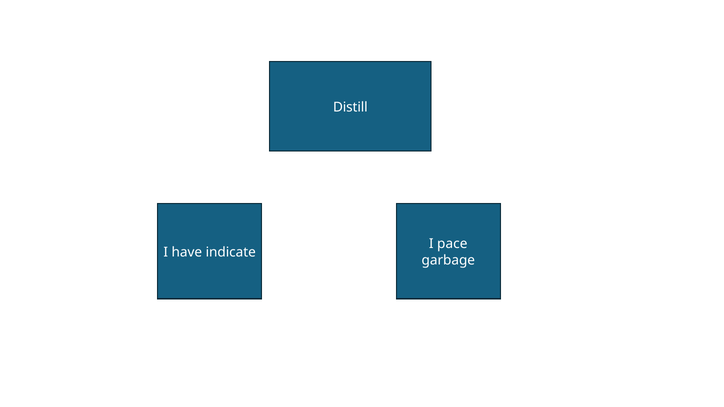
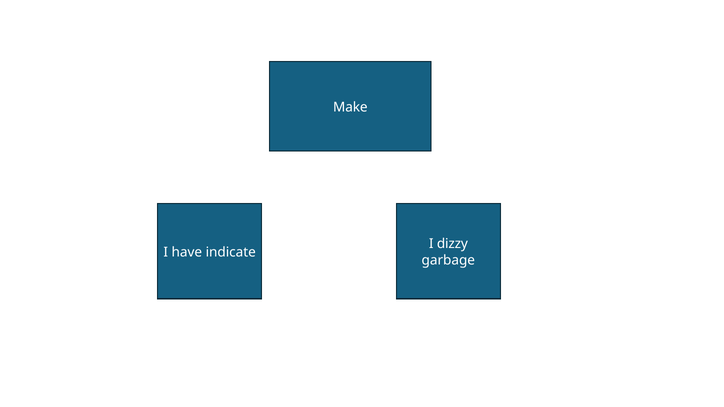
Distill: Distill -> Make
pace: pace -> dizzy
